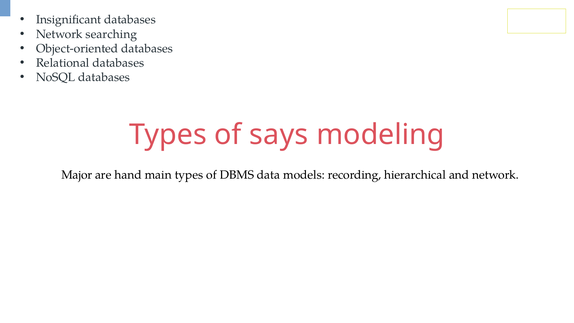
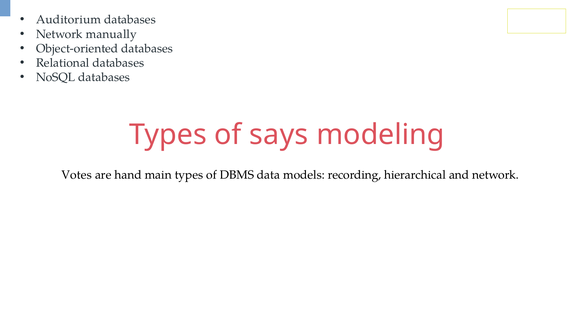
Insignificant: Insignificant -> Auditorium
searching: searching -> manually
Major: Major -> Votes
